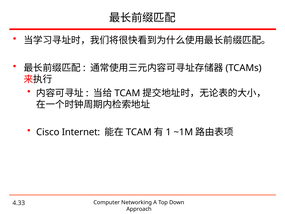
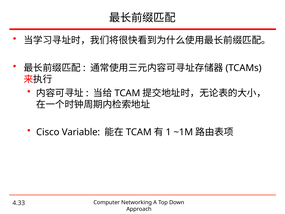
Internet: Internet -> Variable
